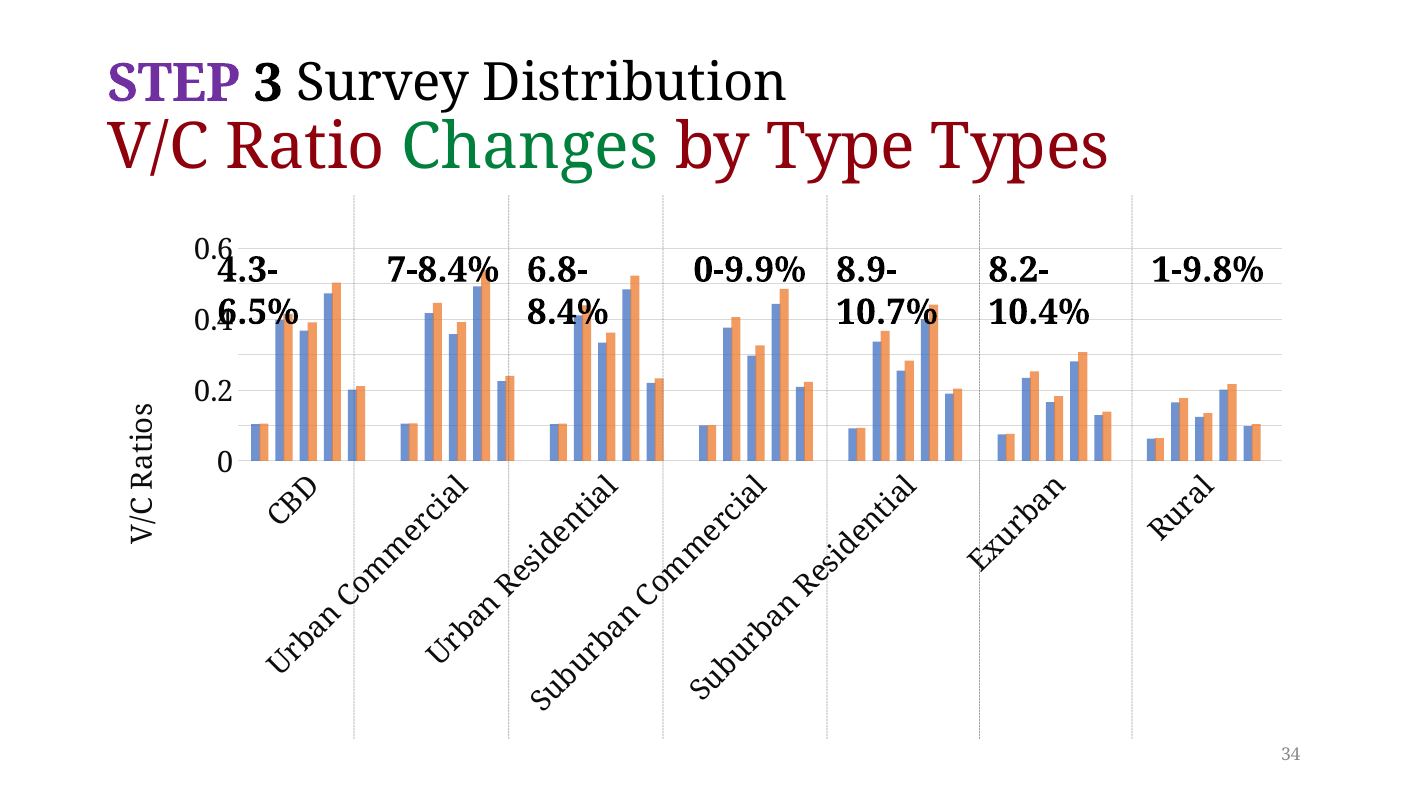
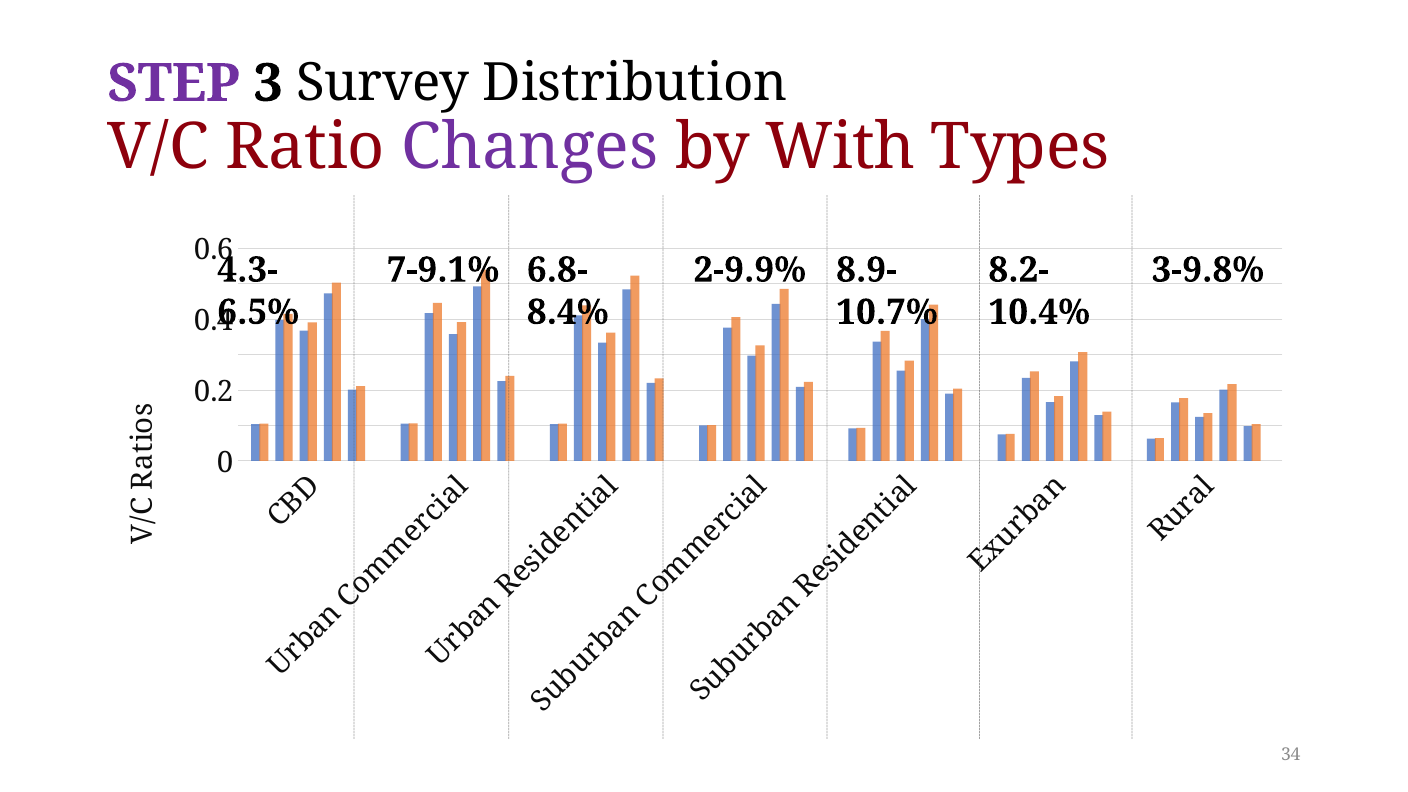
Changes colour: green -> purple
Type: Type -> With
7-8.4%: 7-8.4% -> 7-9.1%
0-9.9%: 0-9.9% -> 2-9.9%
1-9.8%: 1-9.8% -> 3-9.8%
